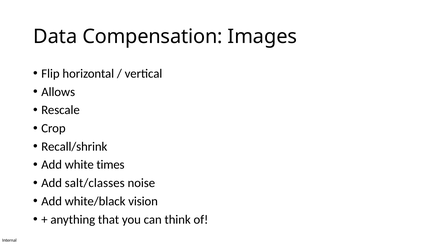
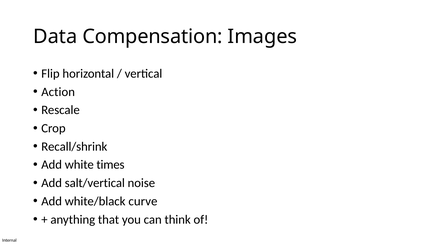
Allows: Allows -> Action
salt/classes: salt/classes -> salt/vertical
vision: vision -> curve
